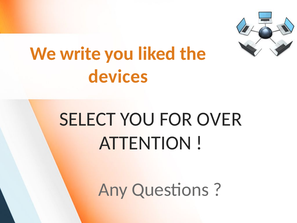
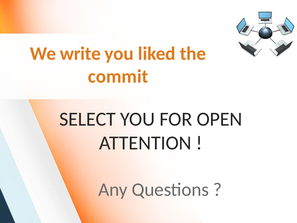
devices: devices -> commit
OVER: OVER -> OPEN
